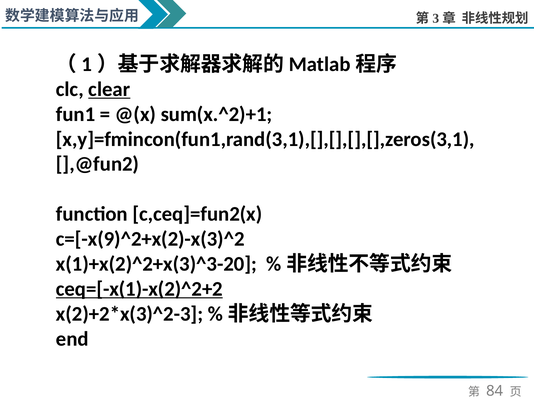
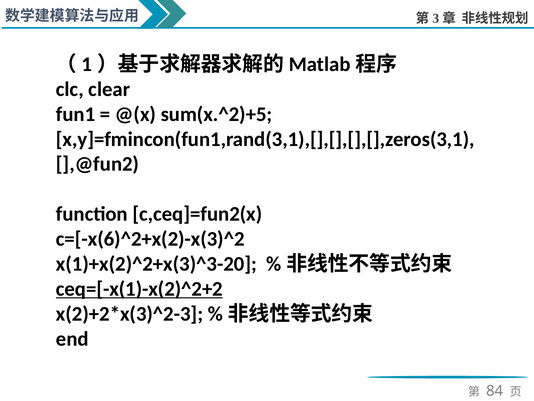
clear underline: present -> none
sum(x.^2)+1: sum(x.^2)+1 -> sum(x.^2)+5
c=[-x(9)^2+x(2)-x(3)^2: c=[-x(9)^2+x(2)-x(3)^2 -> c=[-x(6)^2+x(2)-x(3)^2
